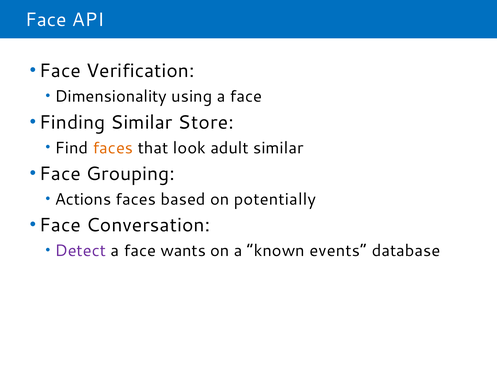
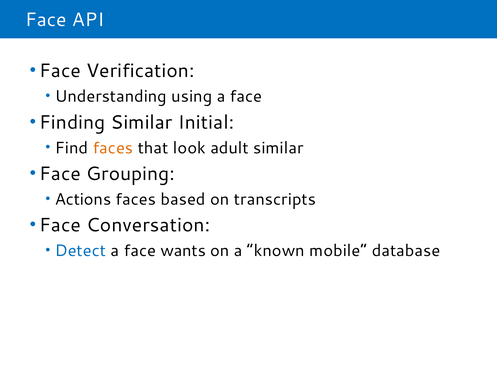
Dimensionality: Dimensionality -> Understanding
Store: Store -> Initial
potentially: potentially -> transcripts
Detect colour: purple -> blue
events: events -> mobile
